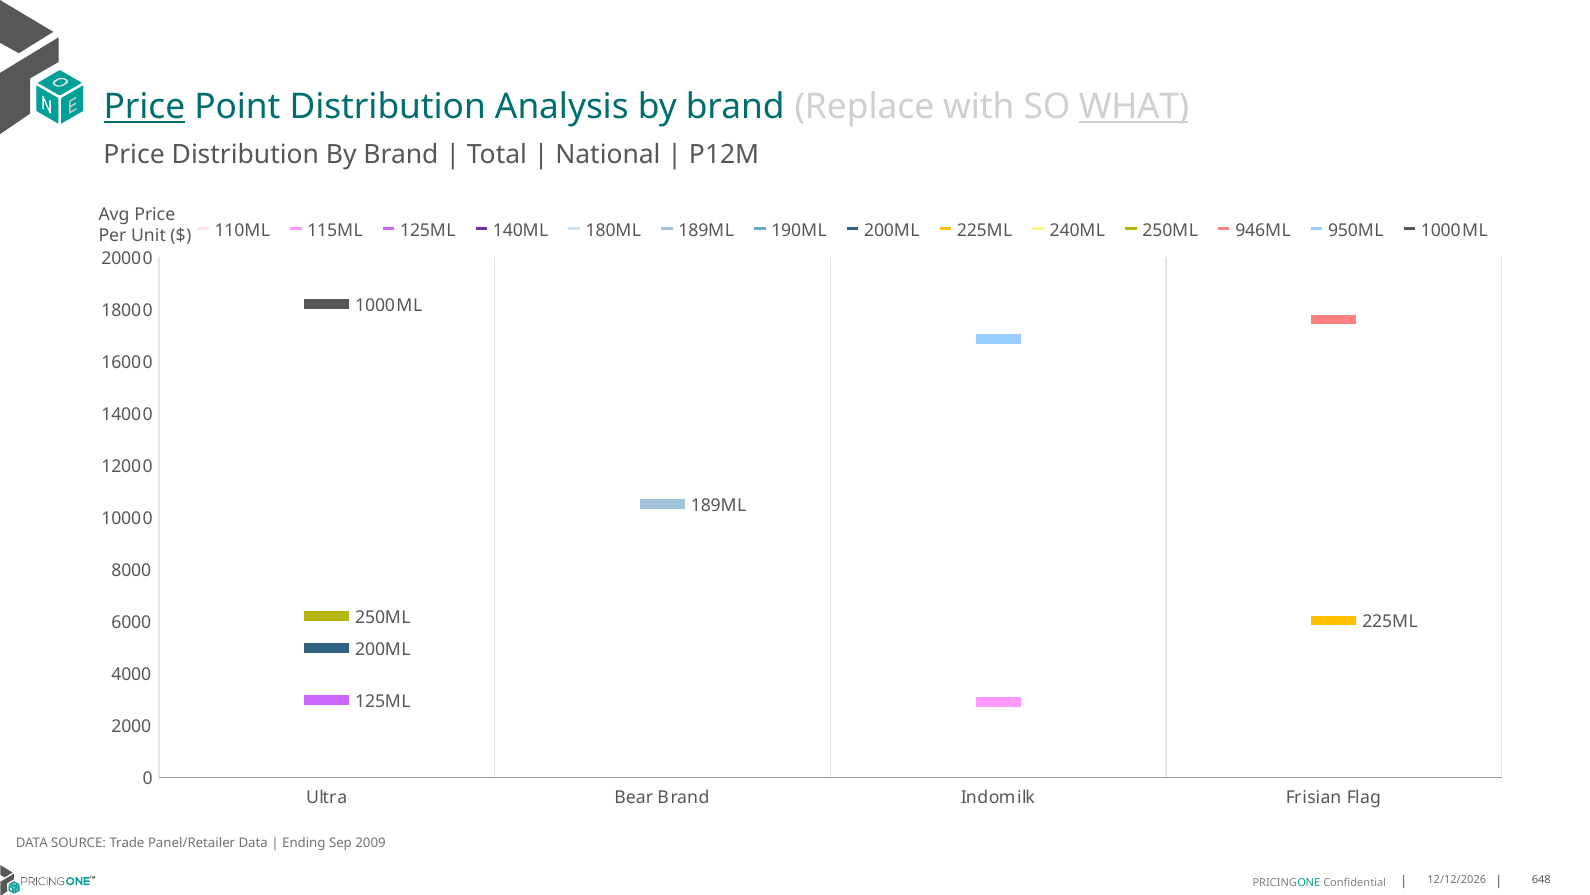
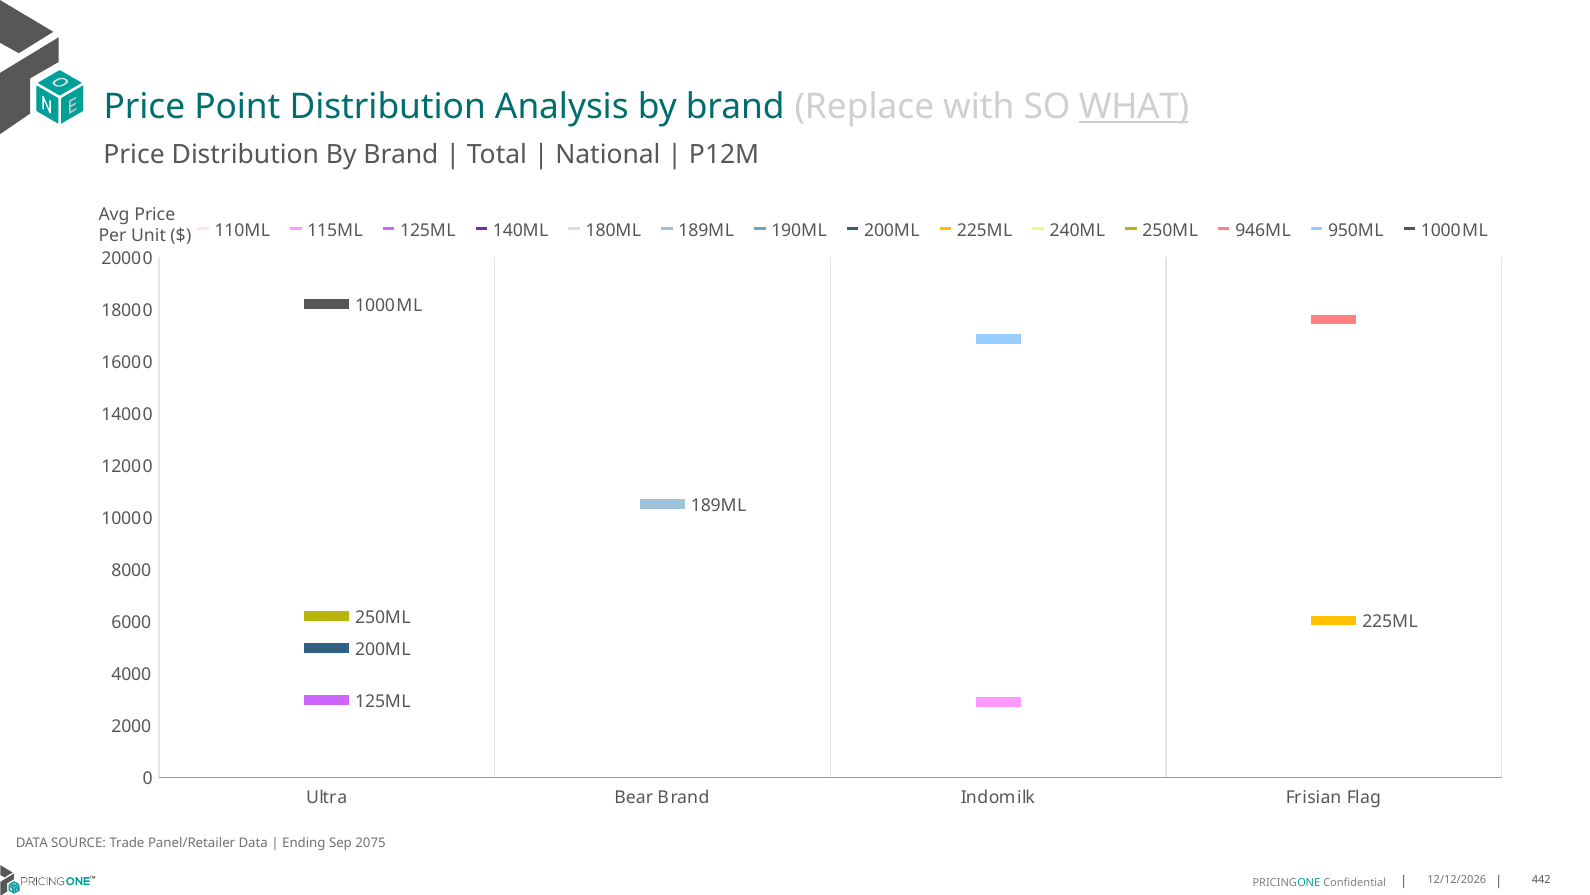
Price at (144, 107) underline: present -> none
2009: 2009 -> 2075
648: 648 -> 442
